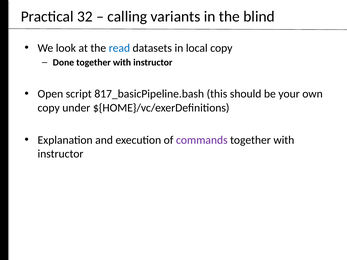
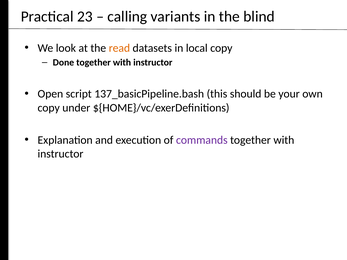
32: 32 -> 23
read colour: blue -> orange
817_basicPipeline.bash: 817_basicPipeline.bash -> 137_basicPipeline.bash
